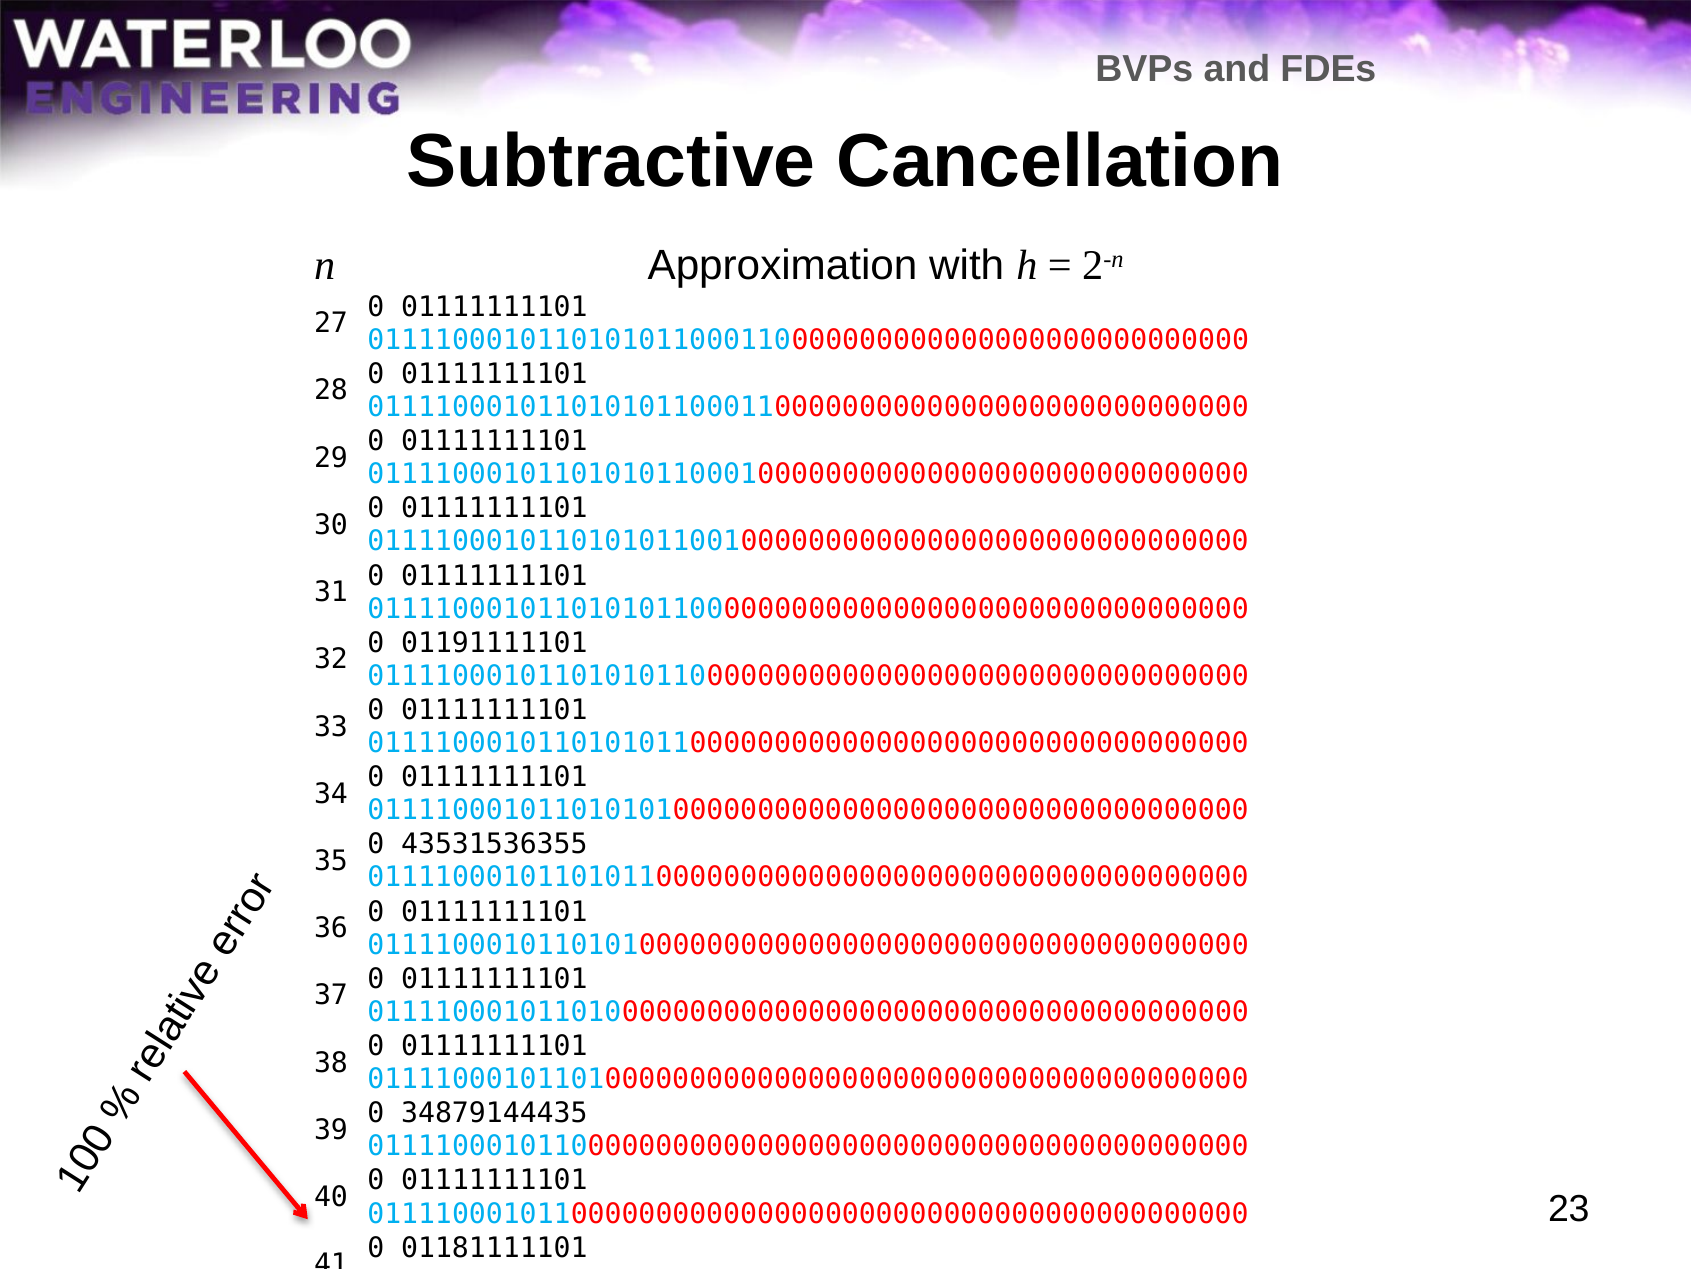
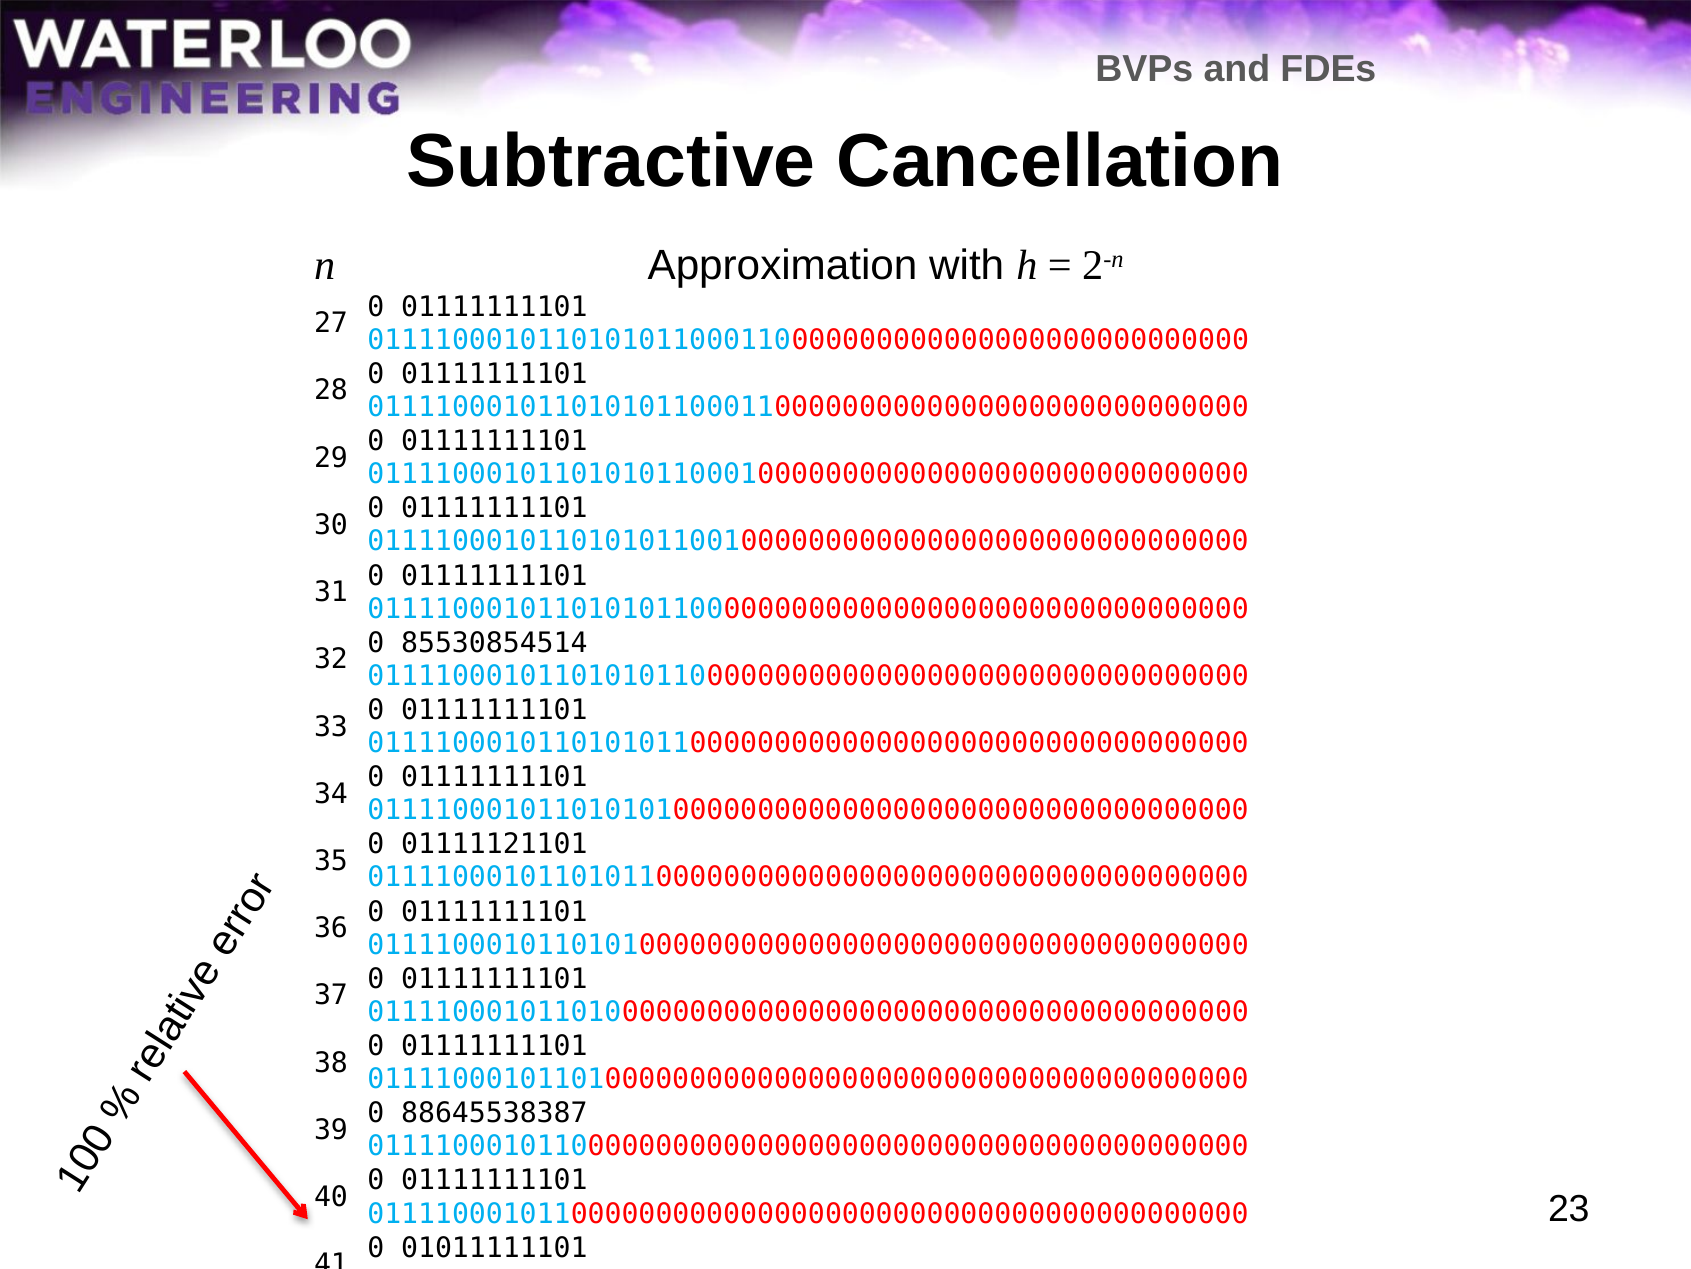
01191111101: 01191111101 -> 85530854514
43531536355: 43531536355 -> 01111121101
34879144435: 34879144435 -> 88645538387
01181111101: 01181111101 -> 01011111101
